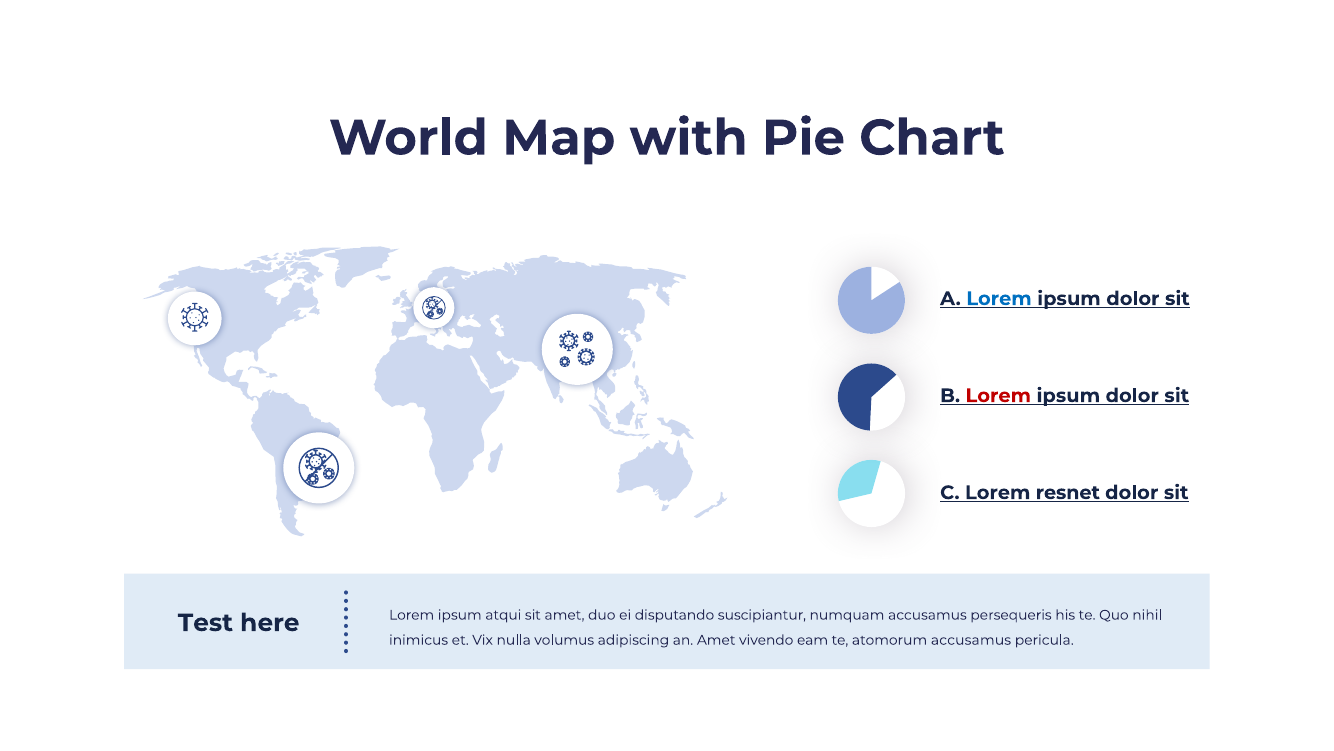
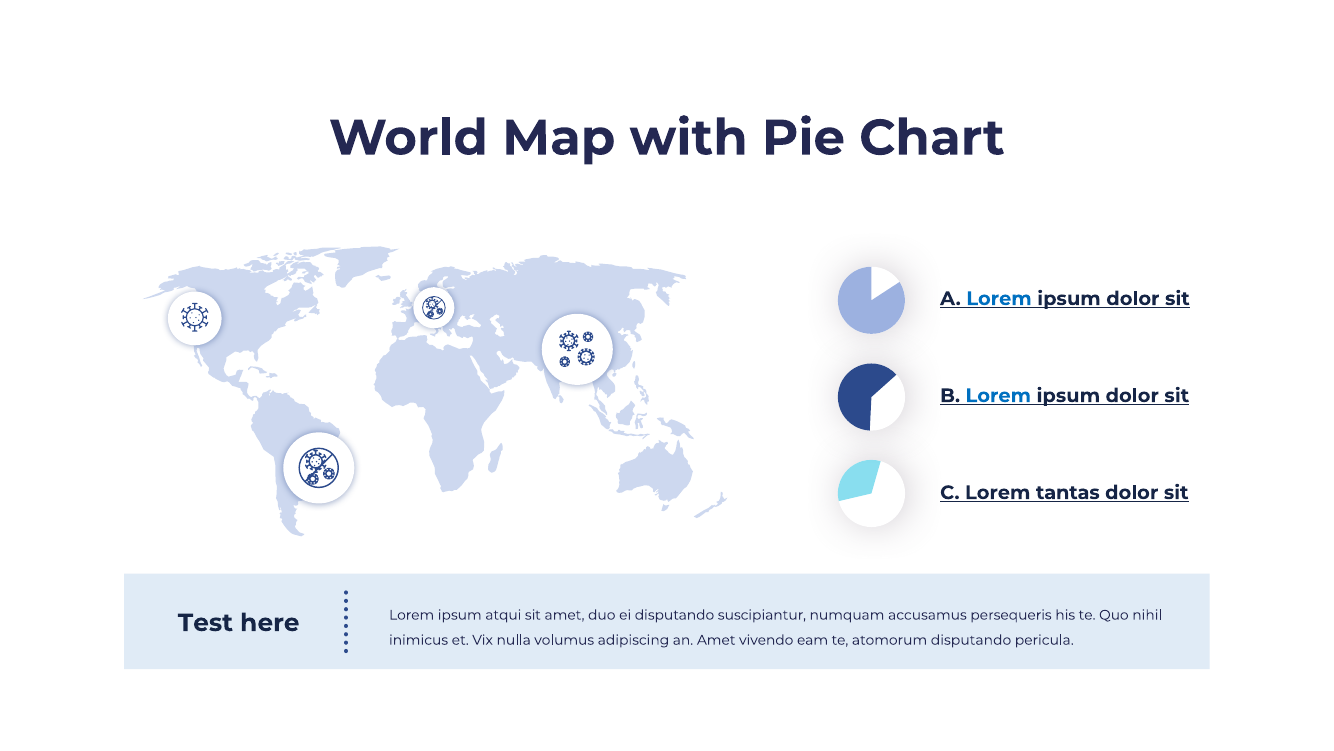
Lorem at (998, 395) colour: red -> blue
resnet: resnet -> tantas
atomorum accusamus: accusamus -> disputando
